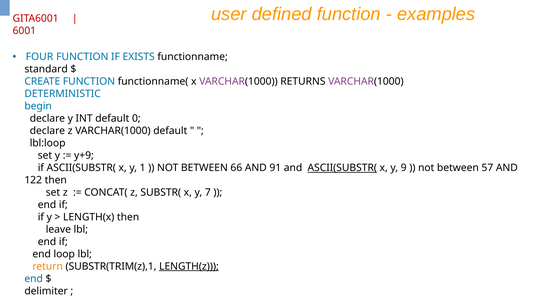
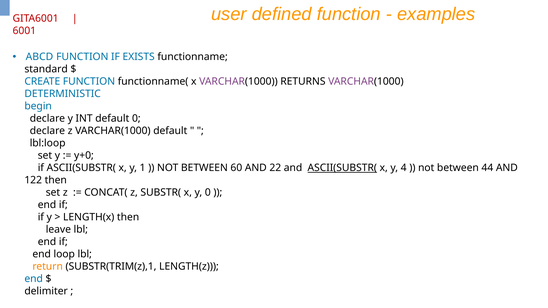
FOUR: FOUR -> ABCD
y+9: y+9 -> y+0
66: 66 -> 60
91: 91 -> 22
9: 9 -> 4
57: 57 -> 44
y 7: 7 -> 0
LENGTH(z underline: present -> none
